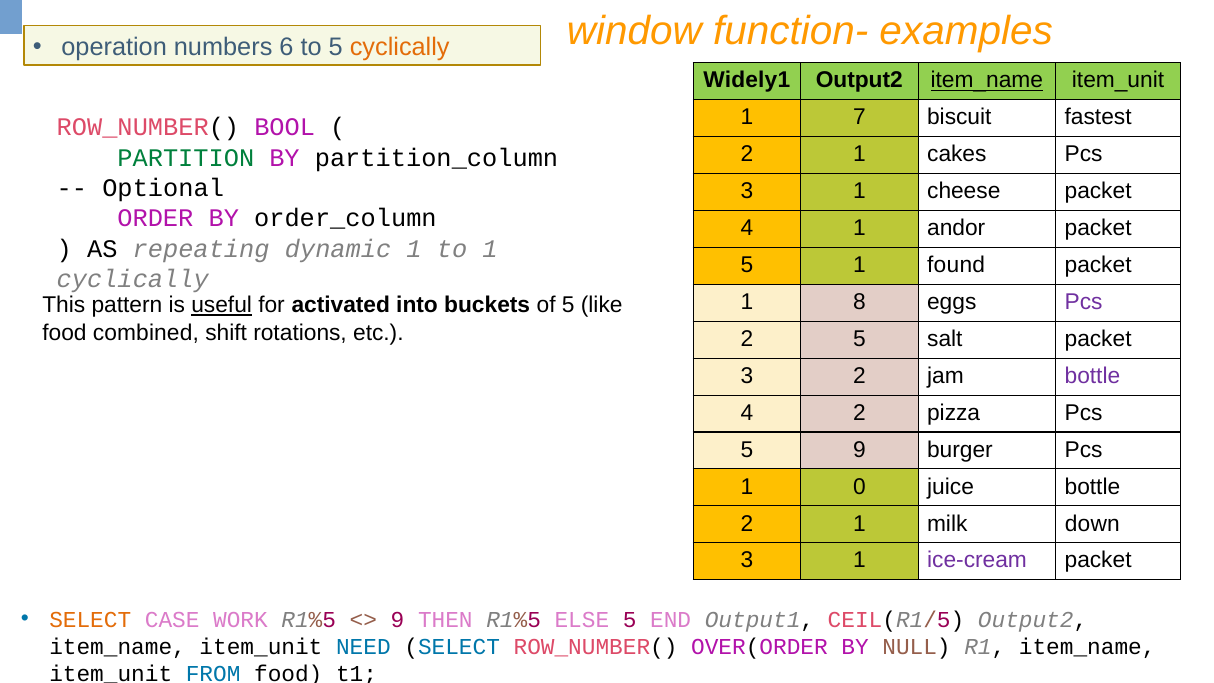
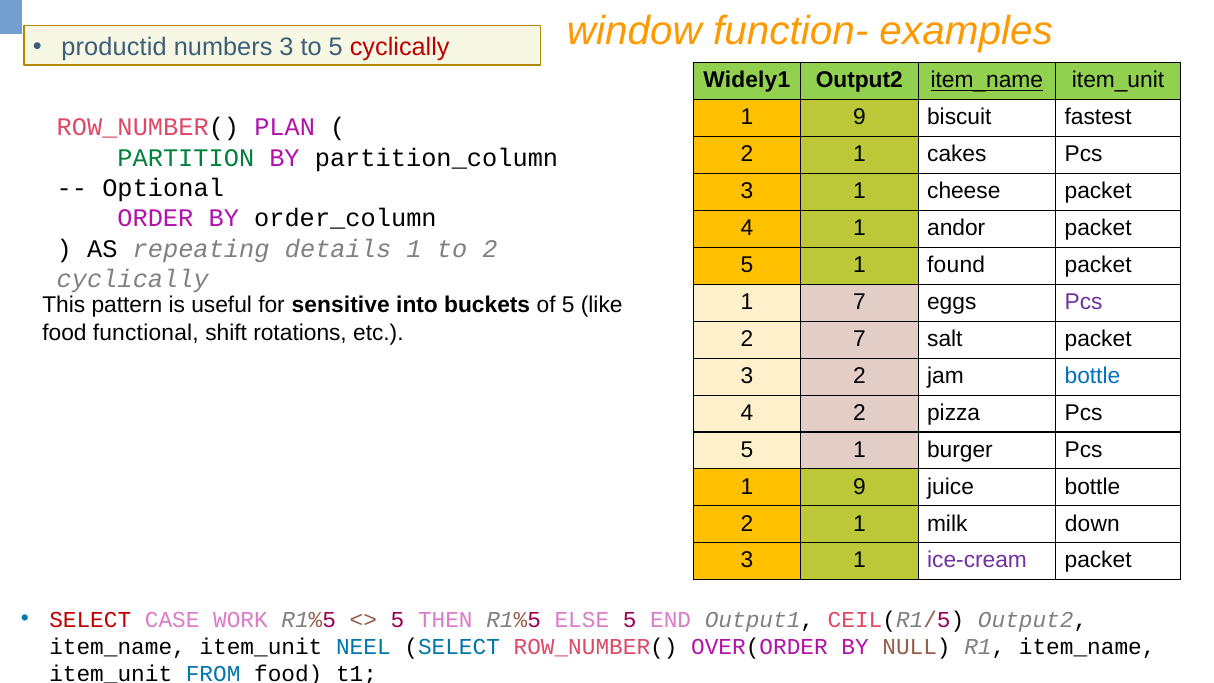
operation: operation -> productid
numbers 6: 6 -> 3
cyclically at (400, 47) colour: orange -> red
7 at (859, 117): 7 -> 9
BOOL: BOOL -> PLAN
dynamic: dynamic -> details
to 1: 1 -> 2
1 8: 8 -> 7
useful underline: present -> none
activated: activated -> sensitive
combined: combined -> functional
2 5: 5 -> 7
bottle at (1092, 376) colour: purple -> blue
9 at (859, 450): 9 -> 1
0 at (859, 487): 0 -> 9
SELECT at (90, 620) colour: orange -> red
9 at (398, 620): 9 -> 5
NEED: NEED -> NEEL
